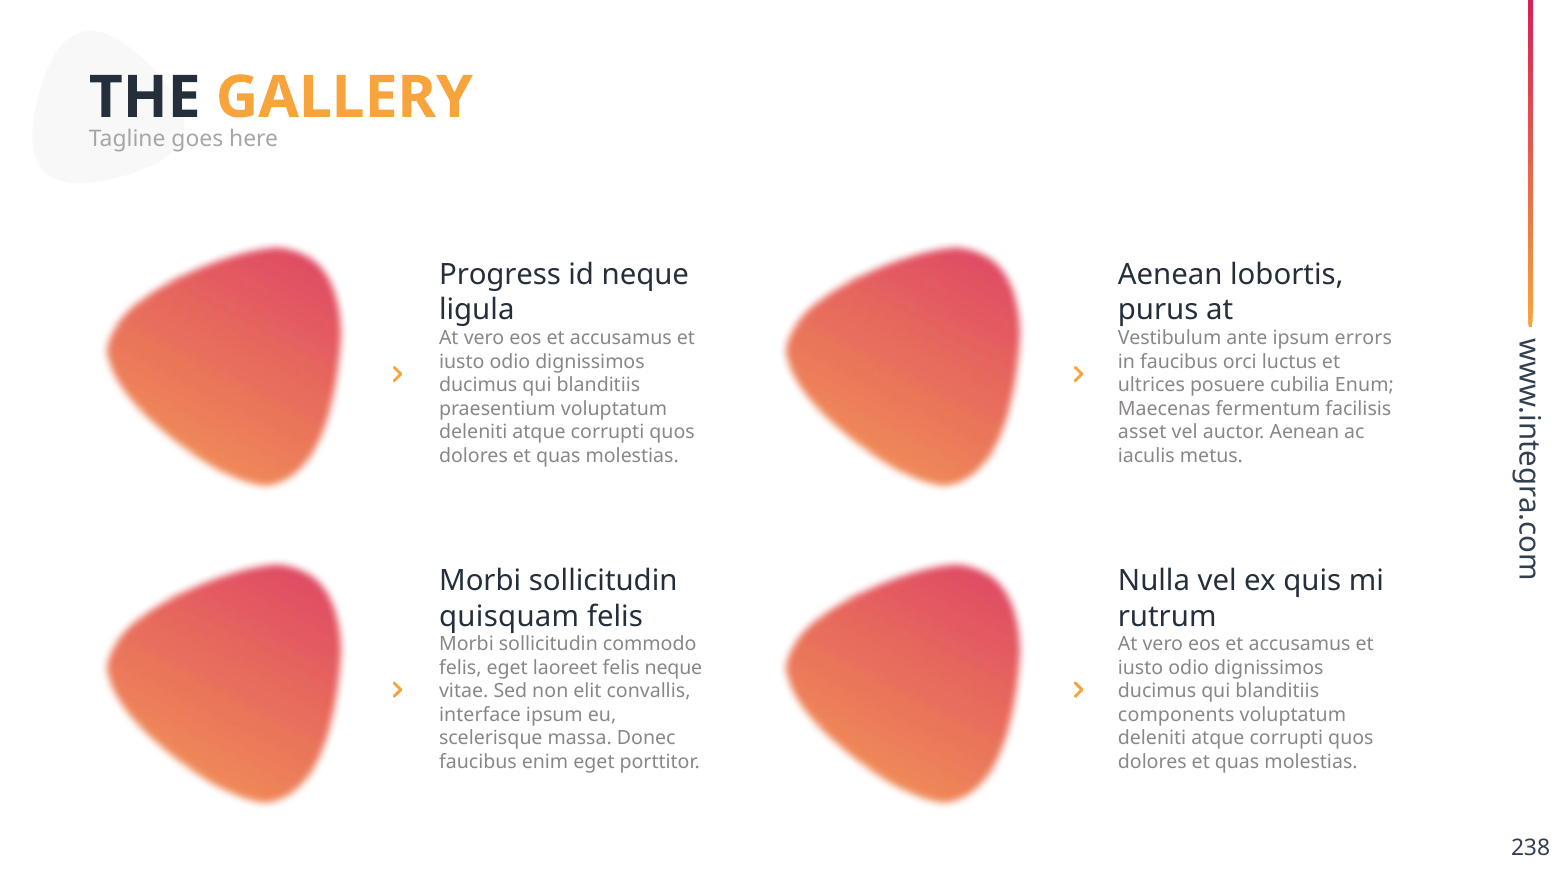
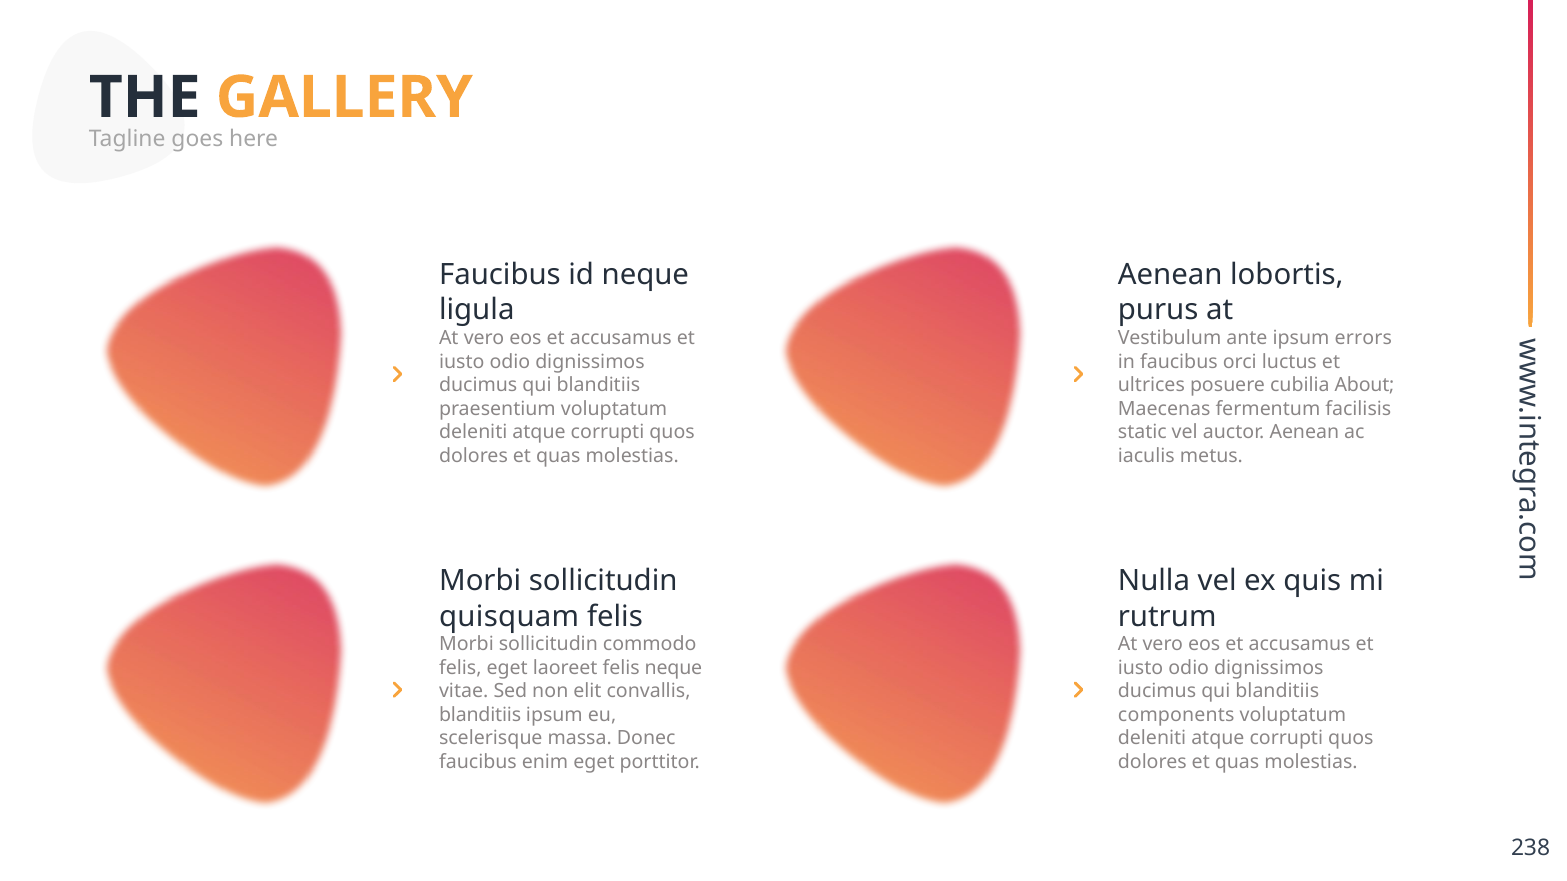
Progress at (500, 275): Progress -> Faucibus
Enum: Enum -> About
asset: asset -> static
interface at (480, 715): interface -> blanditiis
